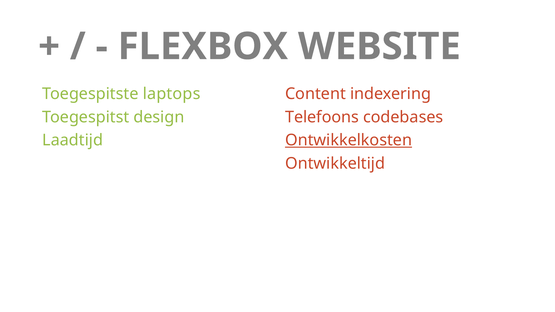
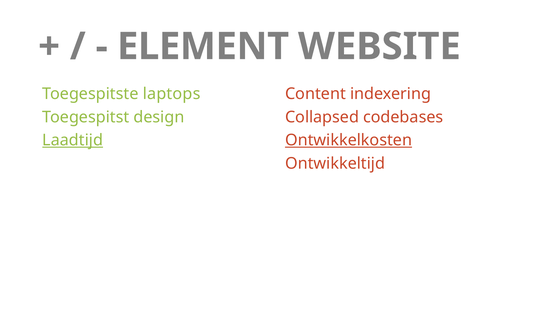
FLEXBOX: FLEXBOX -> ELEMENT
Telefoons: Telefoons -> Collapsed
Laadtijd underline: none -> present
